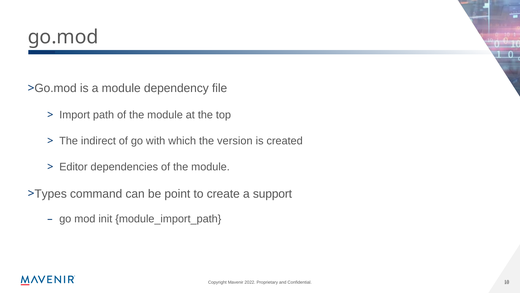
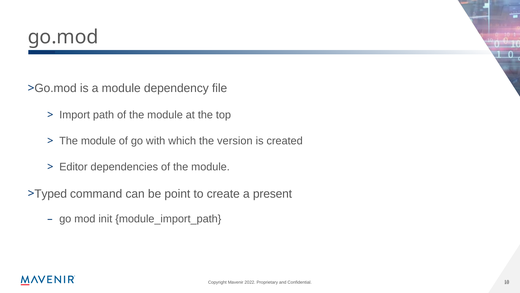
indirect at (98, 141): indirect -> module
Types: Types -> Typed
support: support -> present
